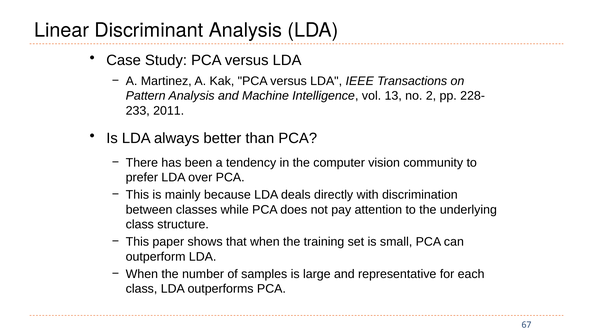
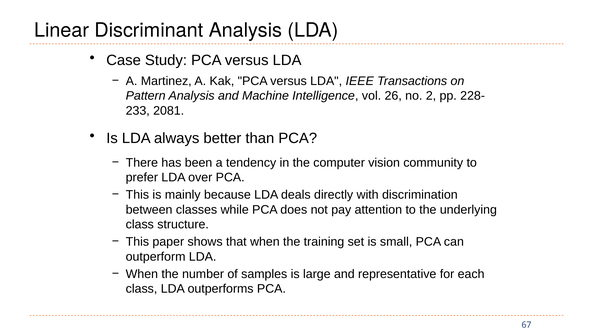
13: 13 -> 26
2011: 2011 -> 2081
